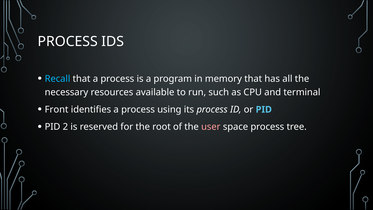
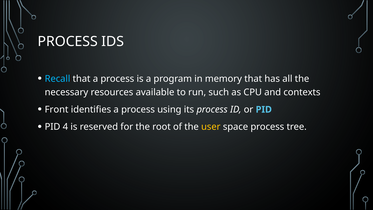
terminal: terminal -> contexts
2: 2 -> 4
user colour: pink -> yellow
